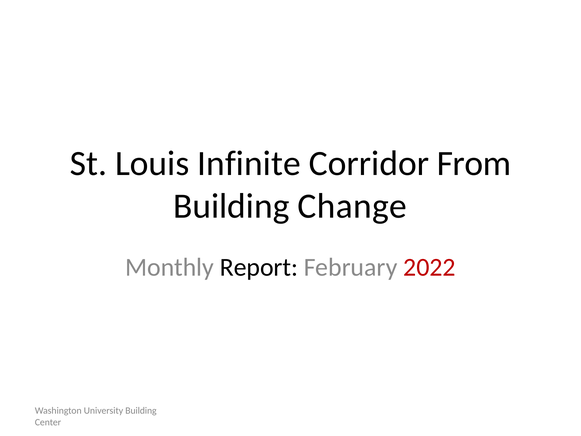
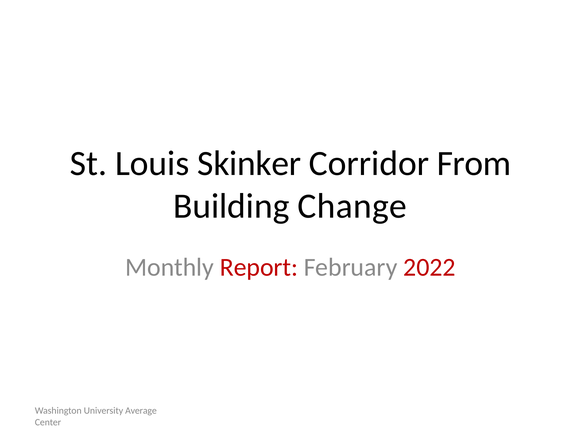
Infinite: Infinite -> Skinker
Report colour: black -> red
University Building: Building -> Average
